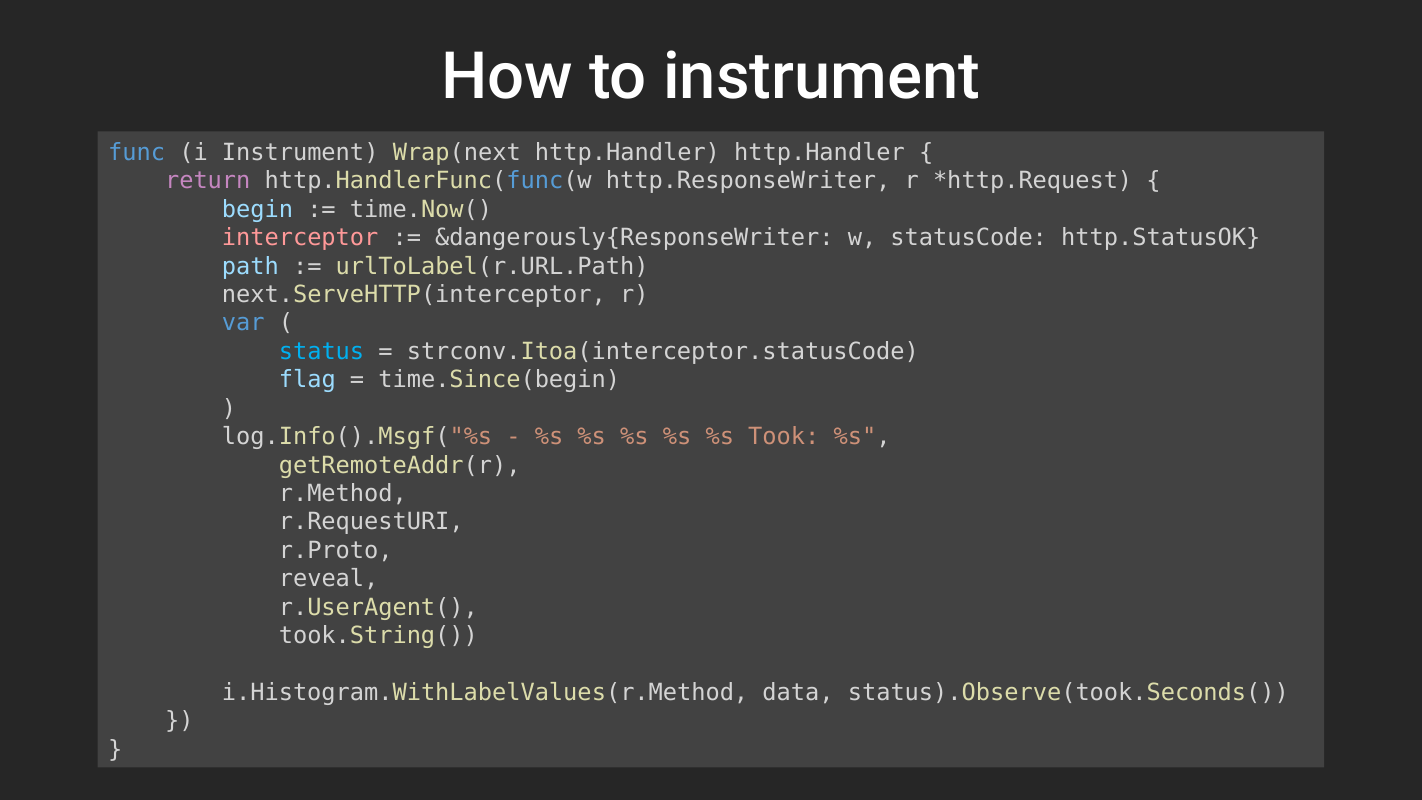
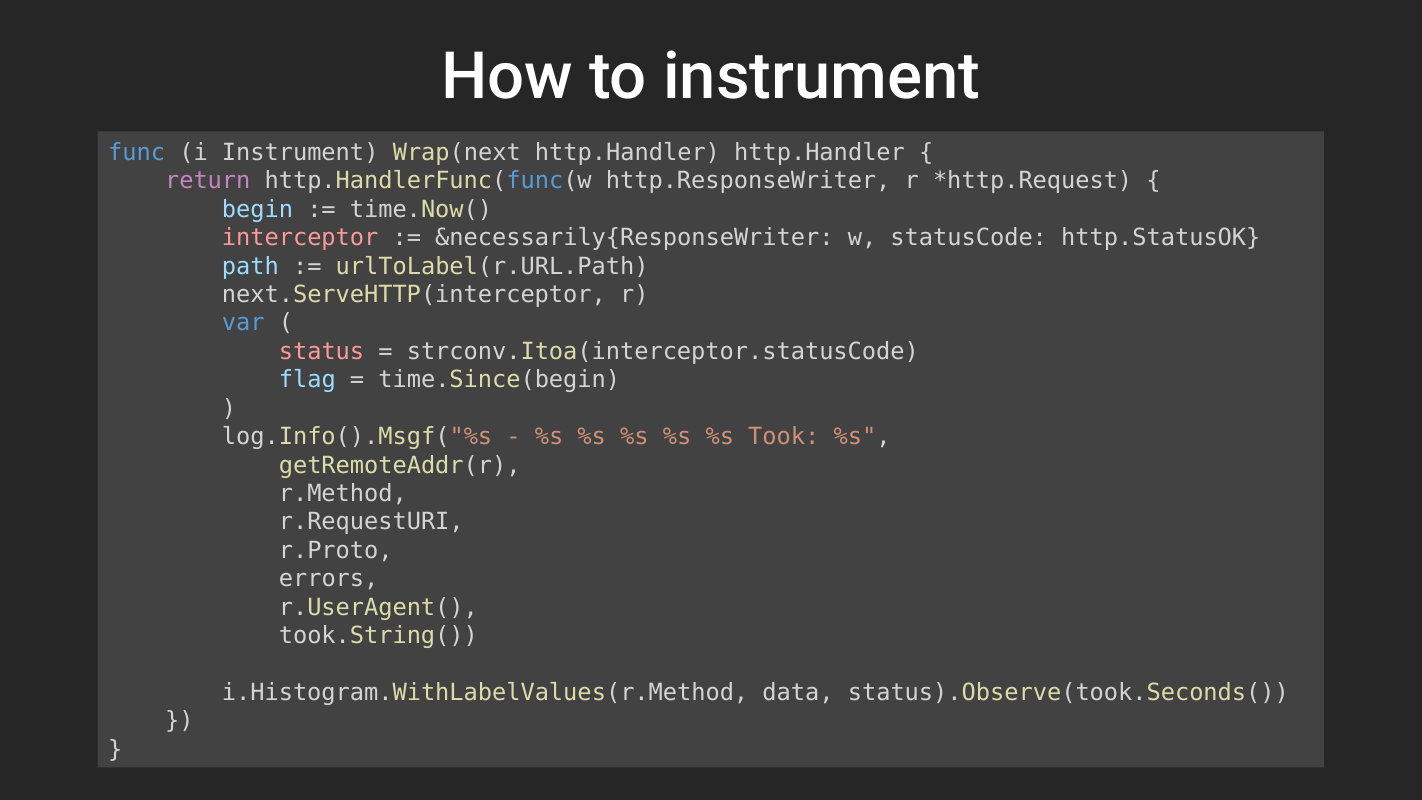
&dangerously{ResponseWriter: &dangerously{ResponseWriter -> &necessarily{ResponseWriter
status colour: light blue -> pink
reveal: reveal -> errors
